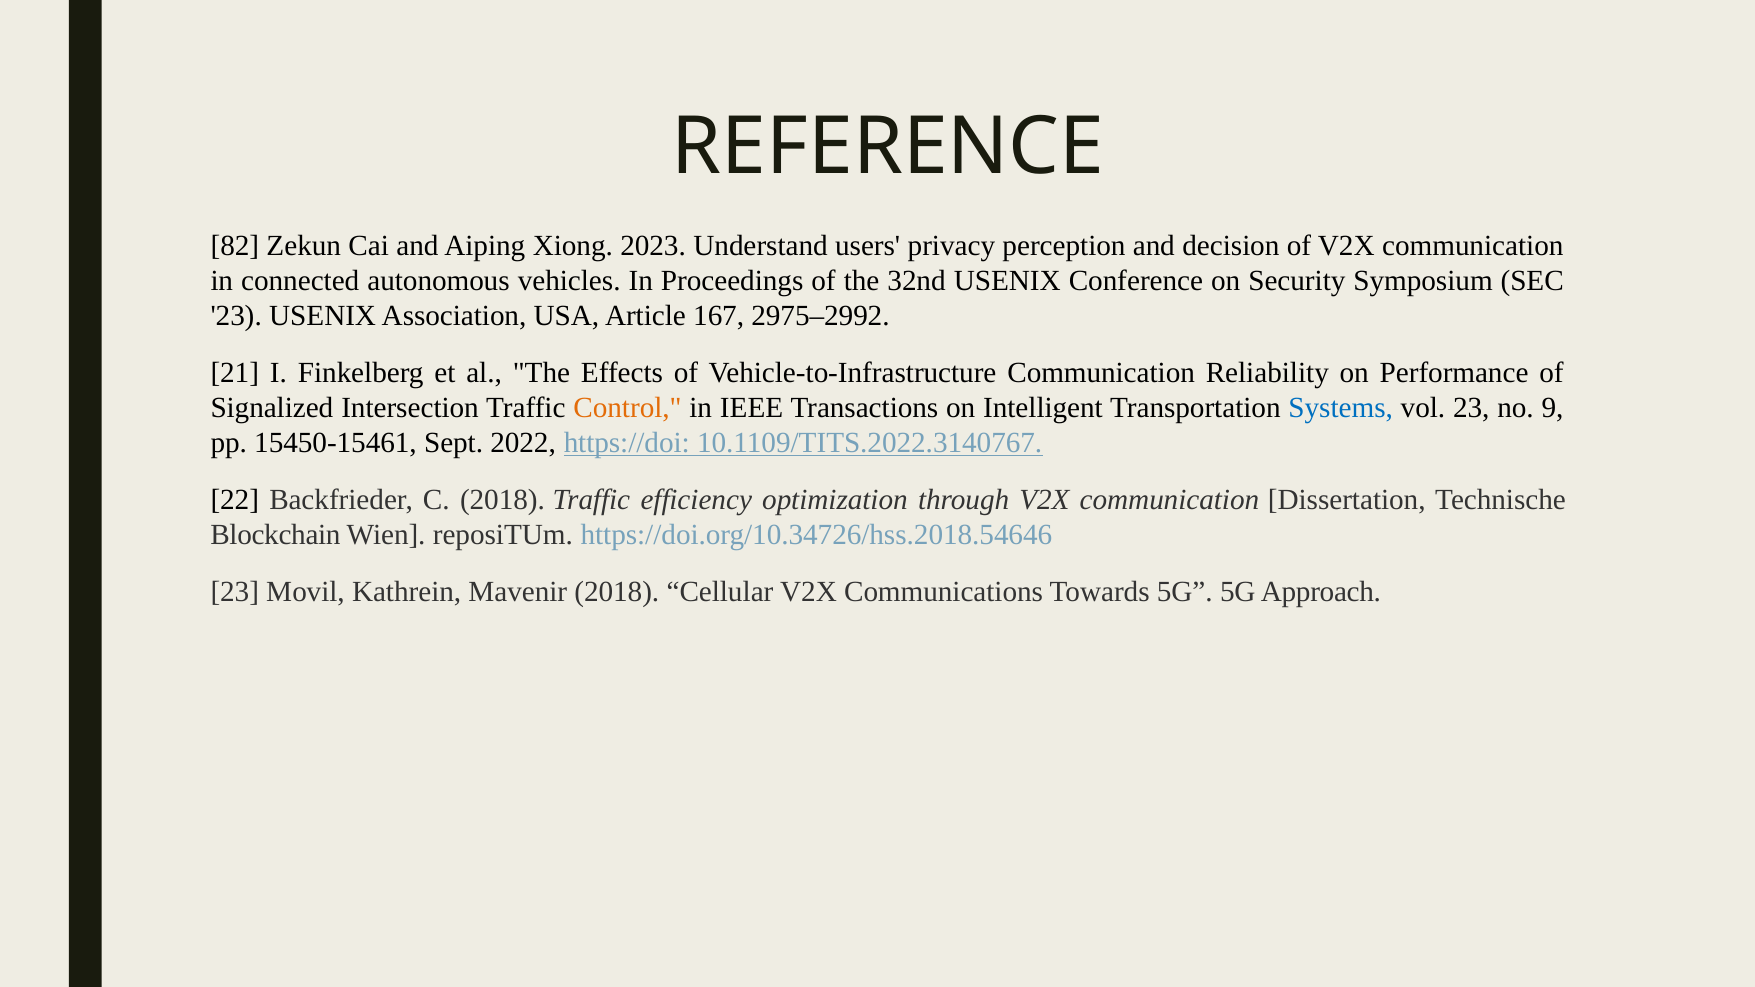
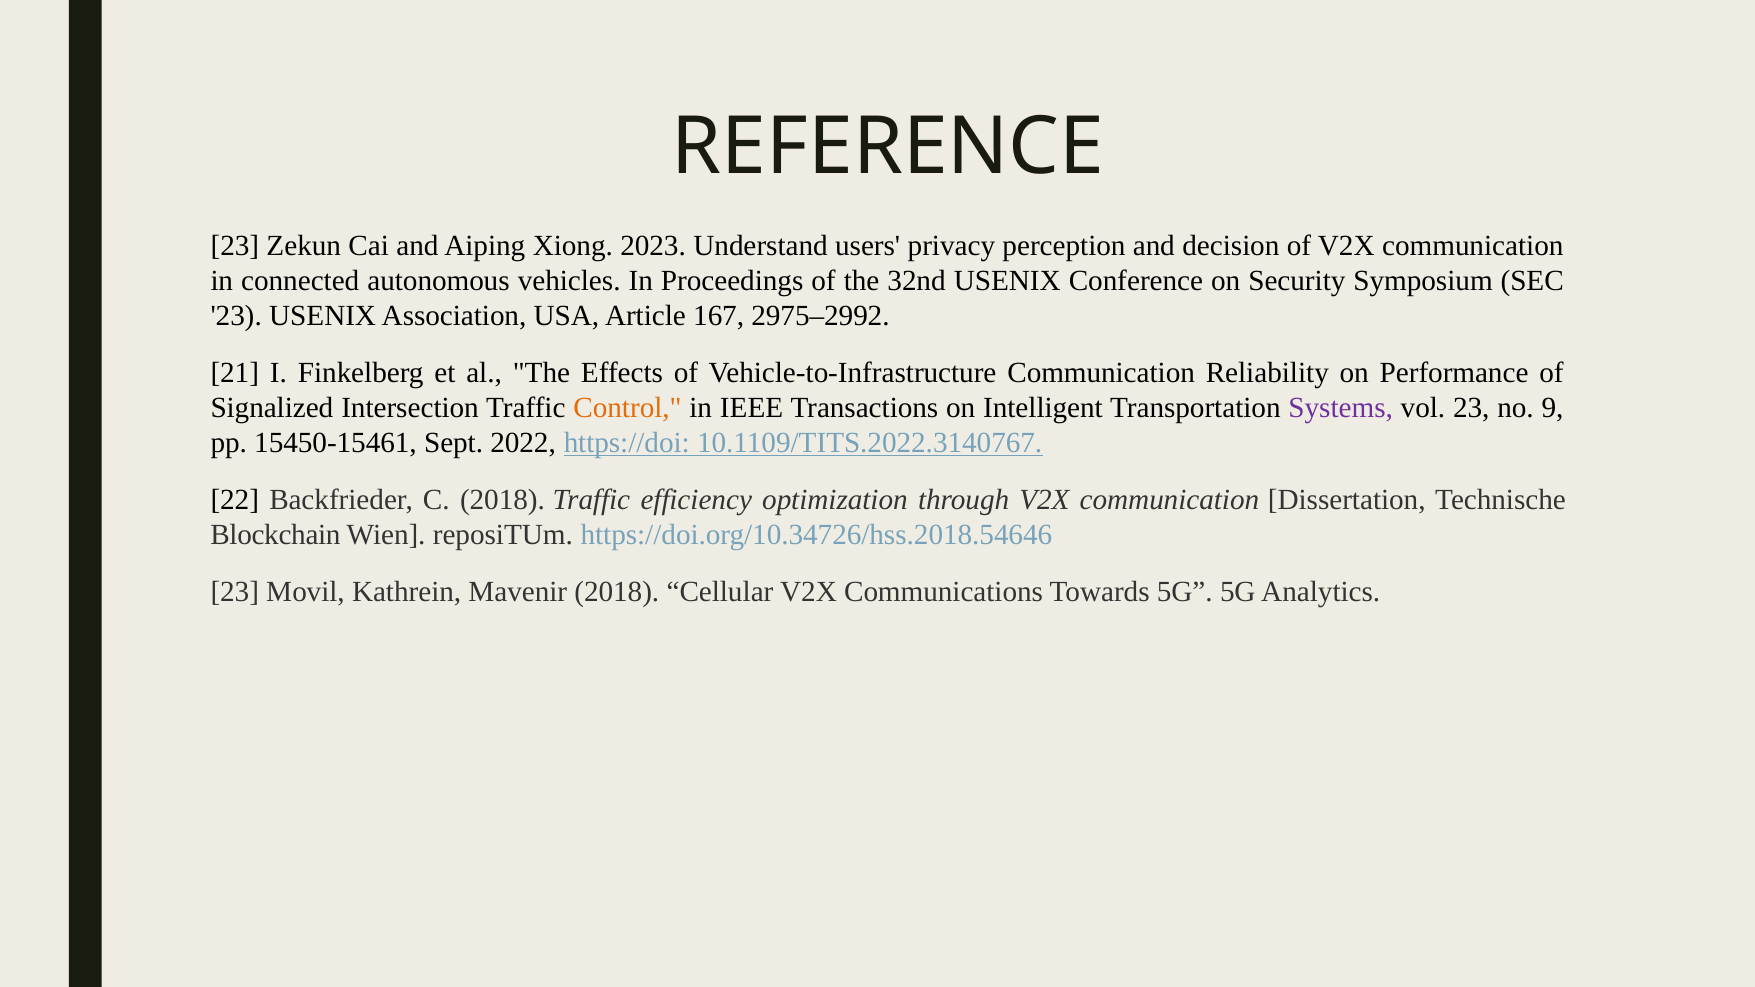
82 at (235, 245): 82 -> 23
Systems colour: blue -> purple
Approach: Approach -> Analytics
